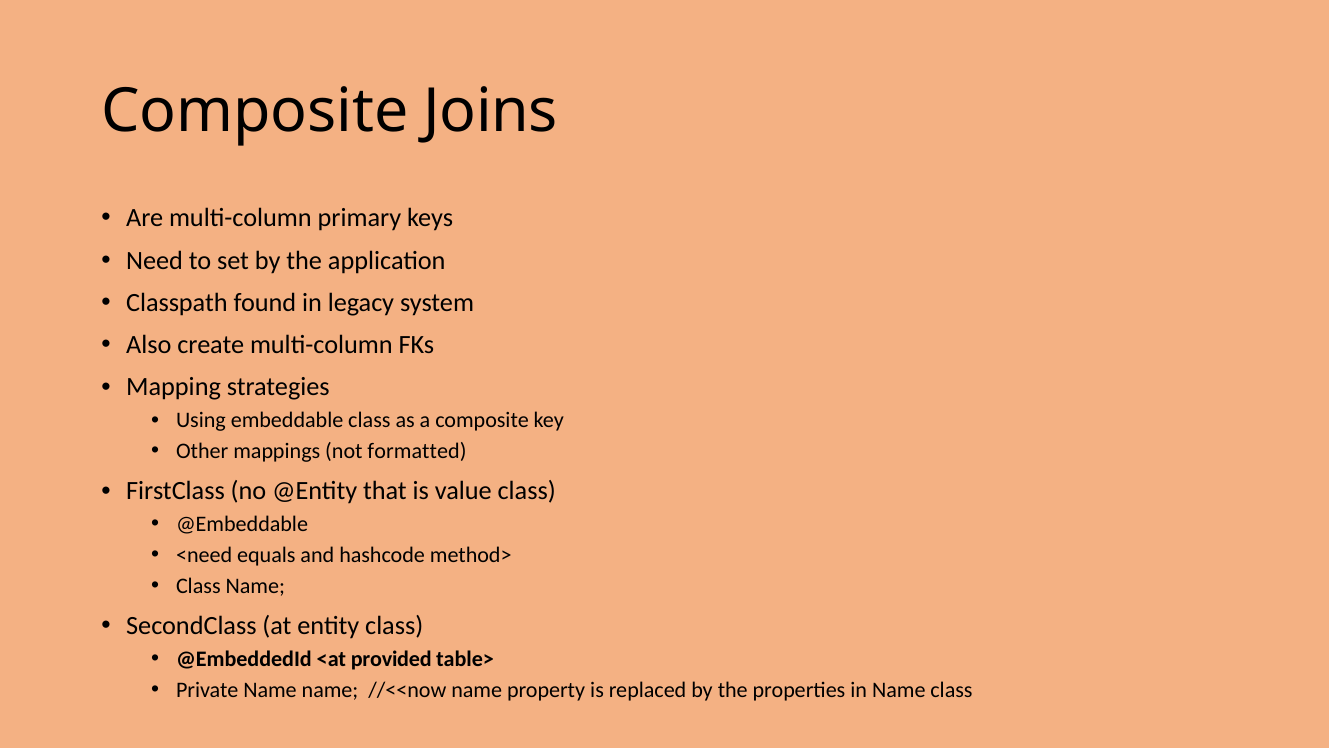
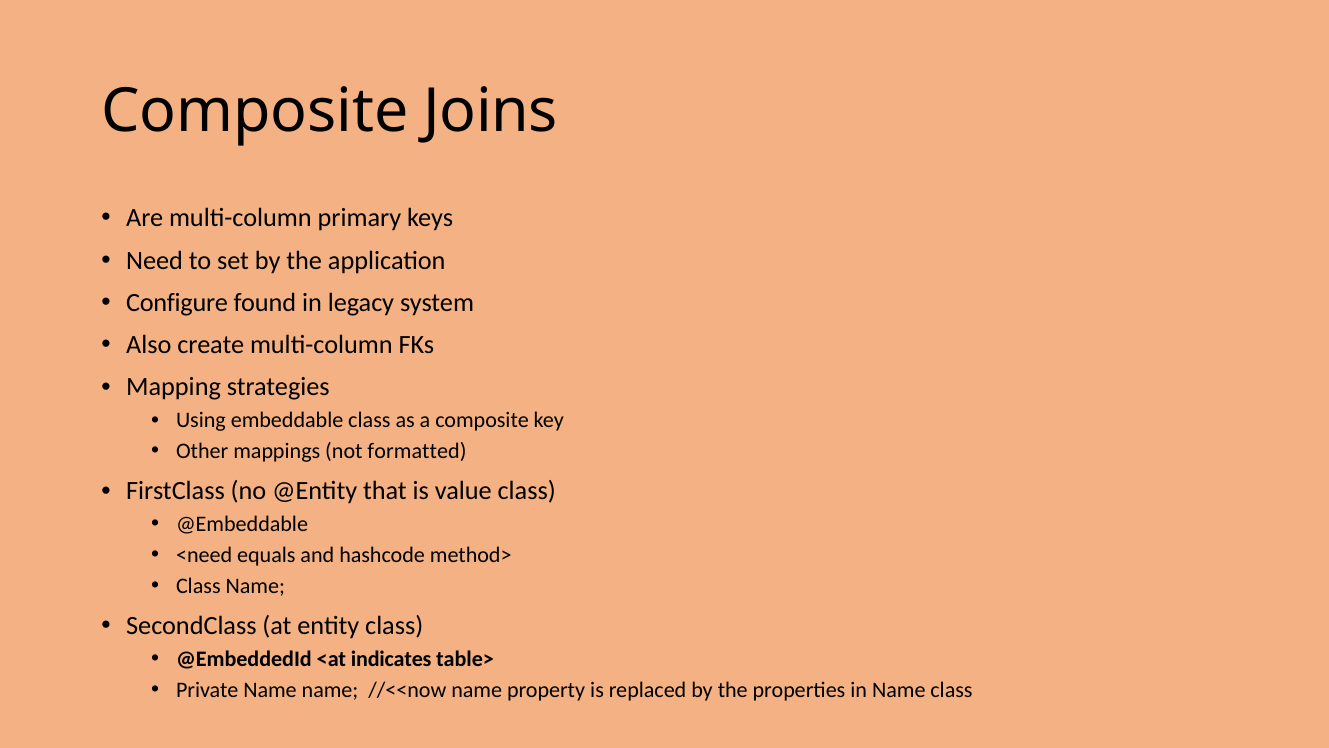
Classpath: Classpath -> Configure
provided: provided -> indicates
